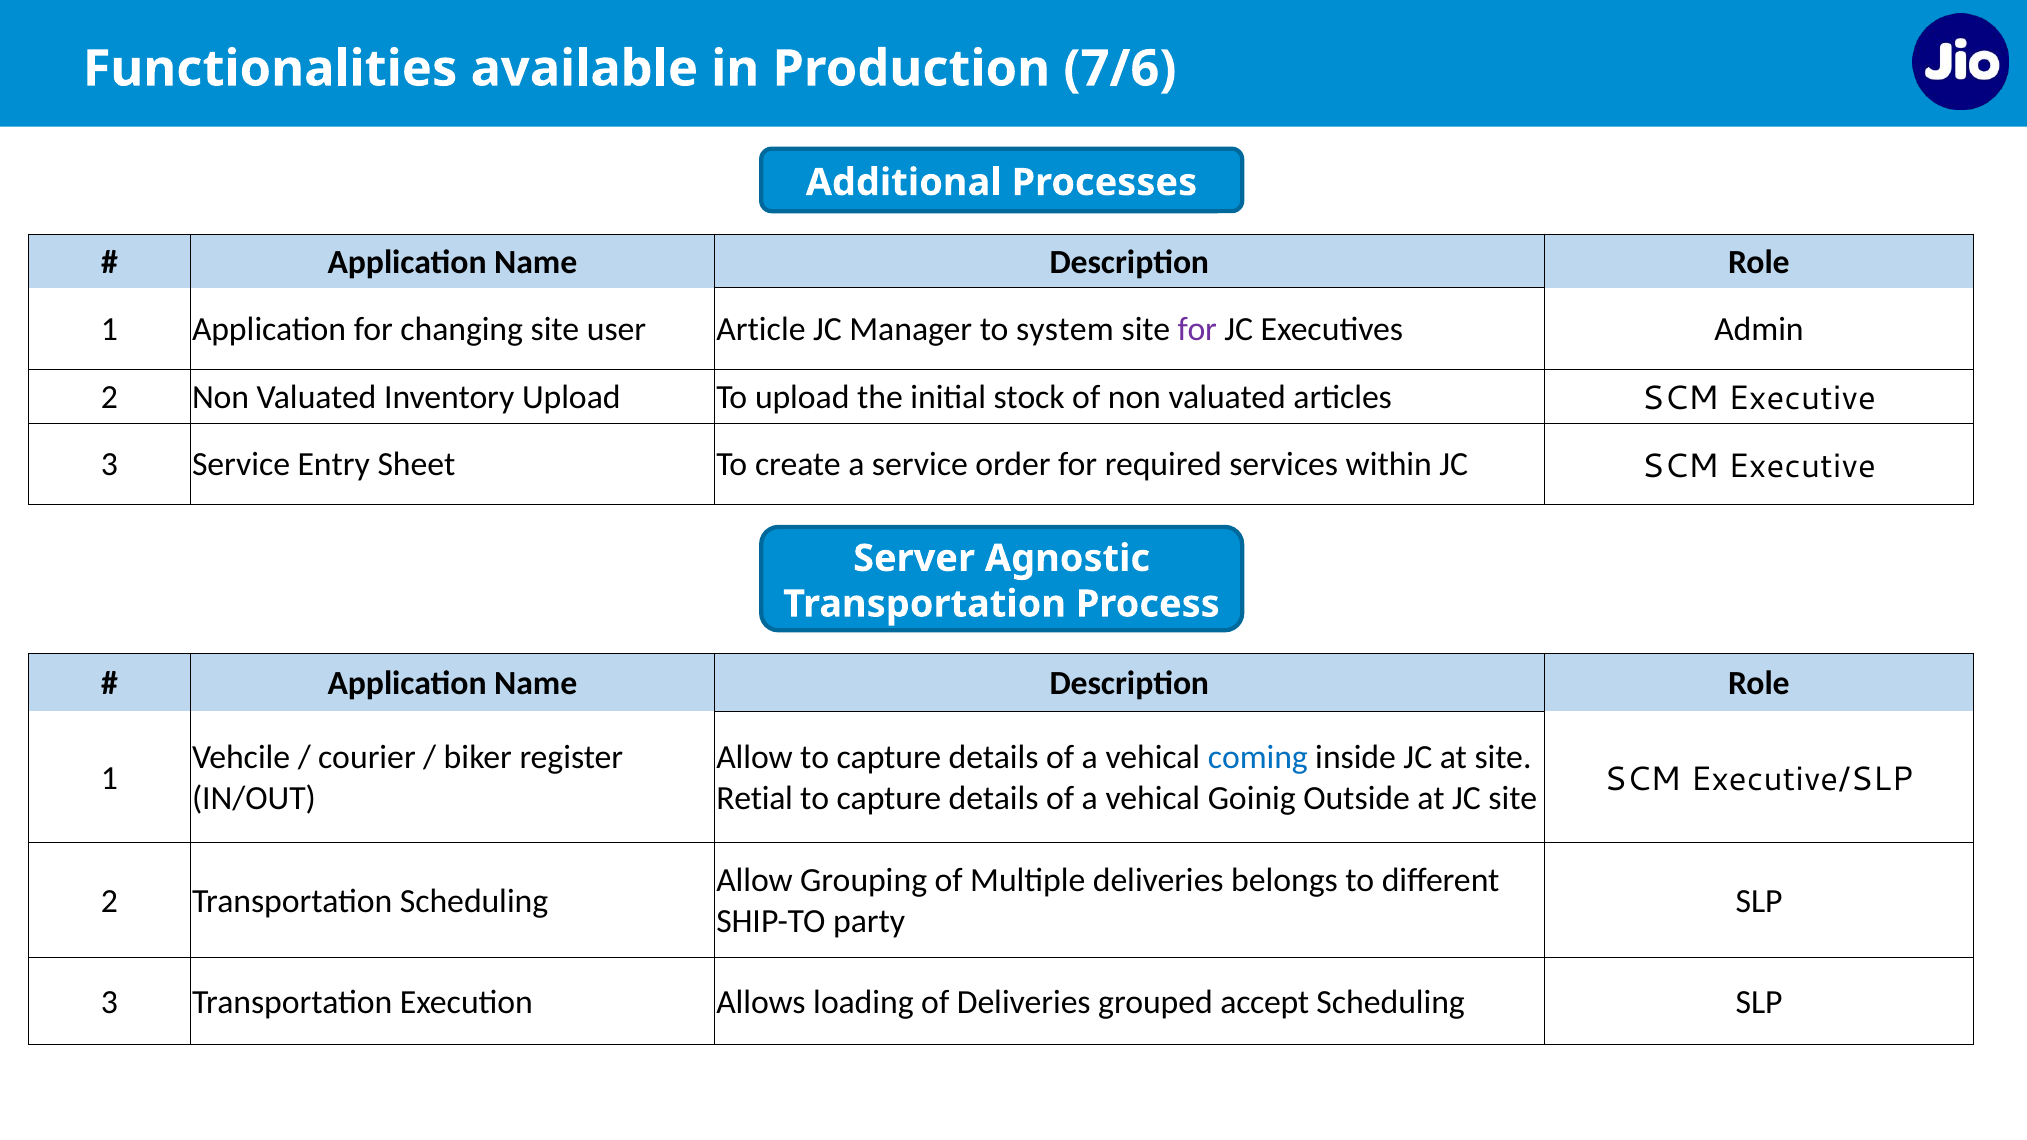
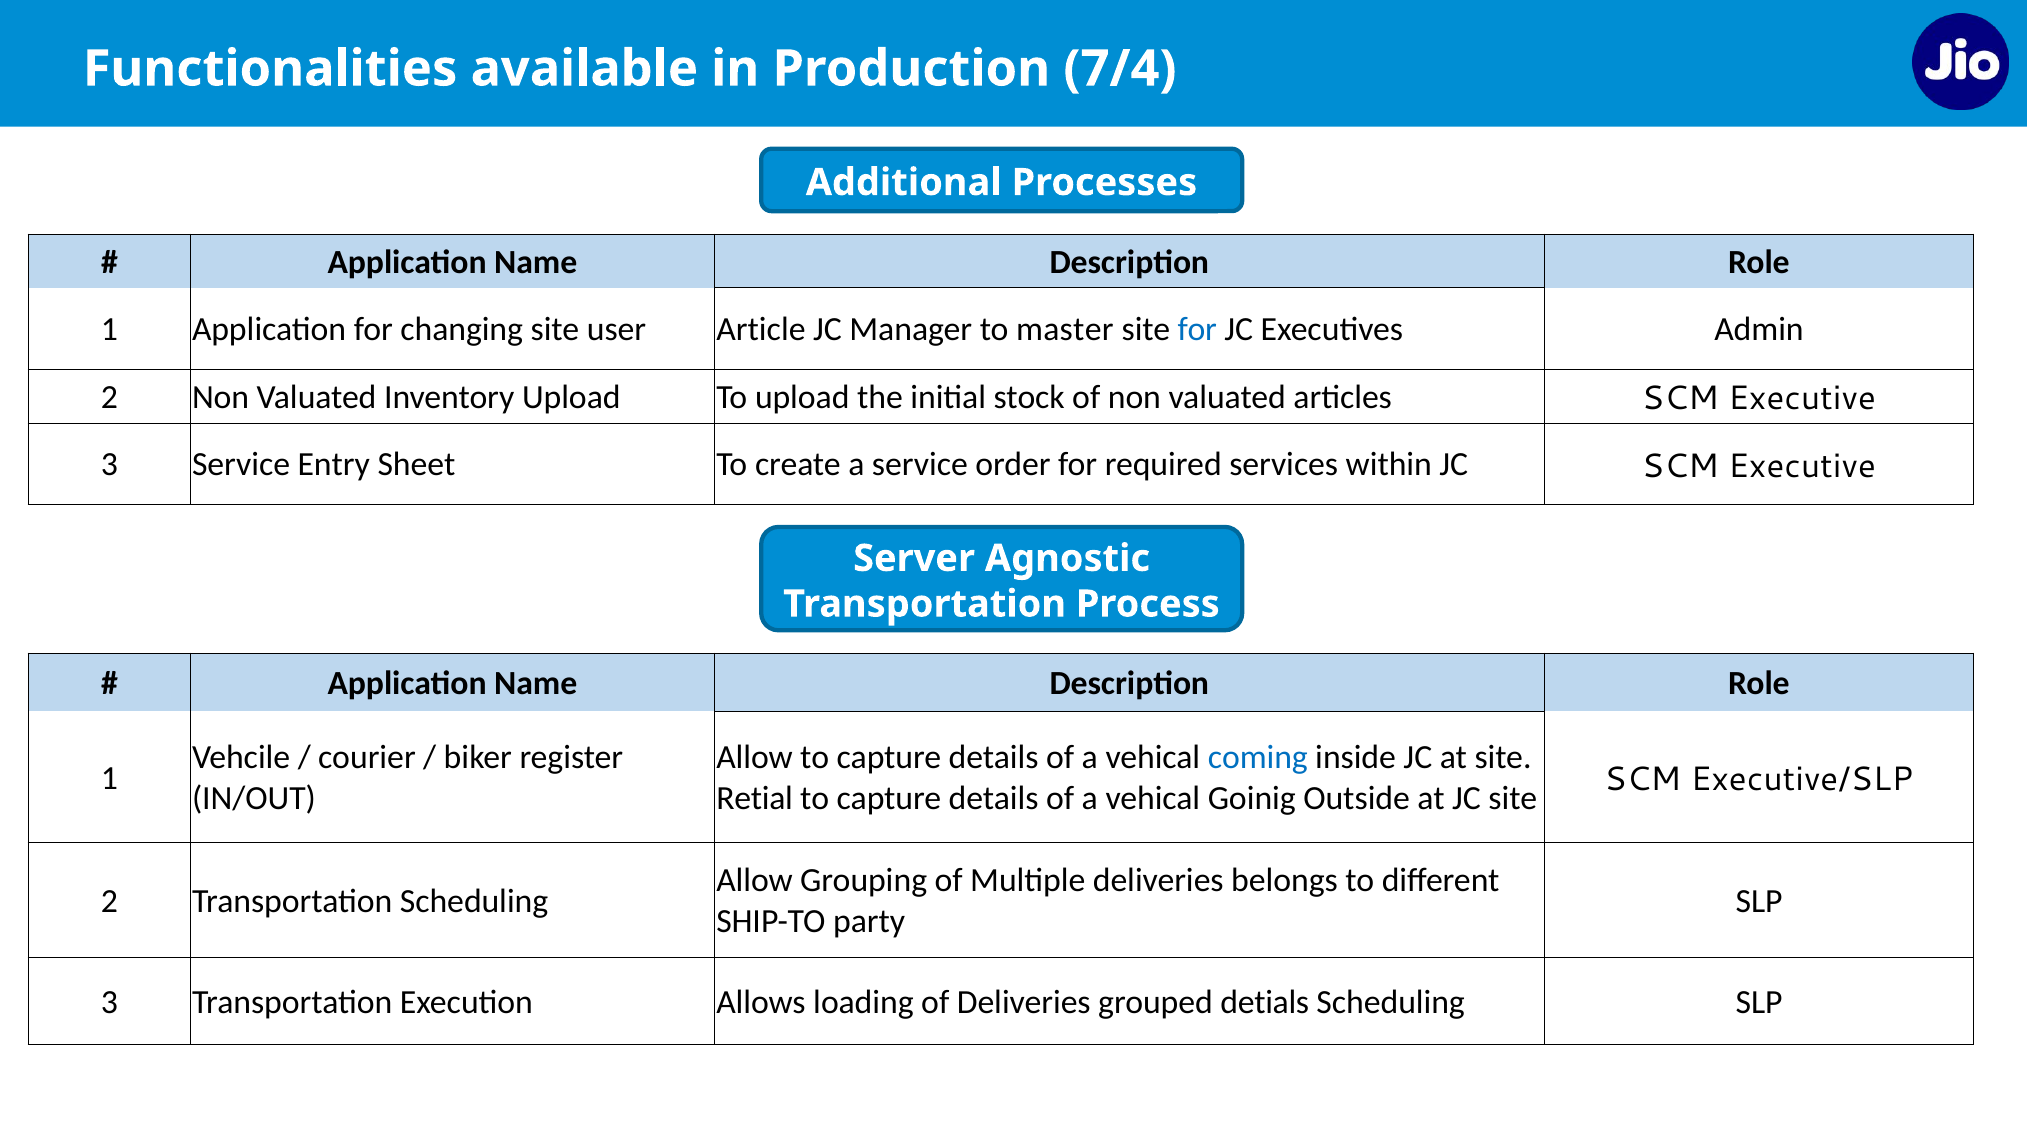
7/6: 7/6 -> 7/4
system: system -> master
for at (1197, 330) colour: purple -> blue
accept: accept -> detials
